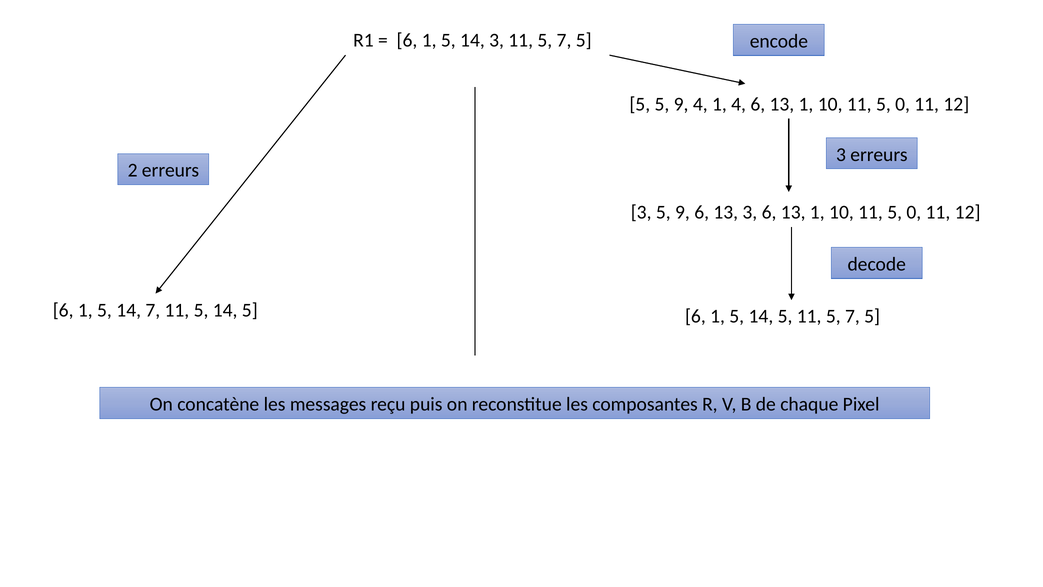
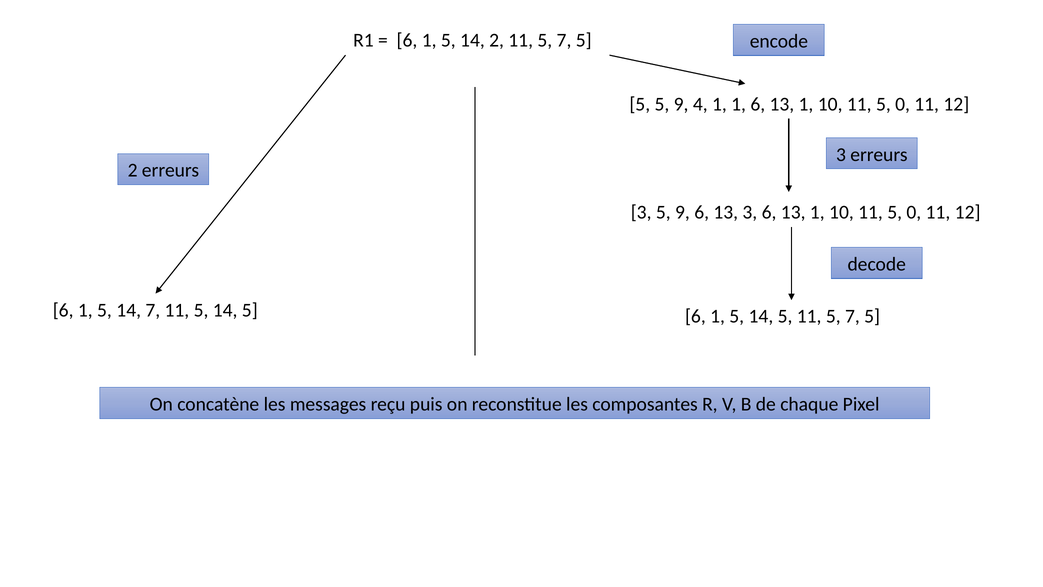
14 3: 3 -> 2
1 4: 4 -> 1
